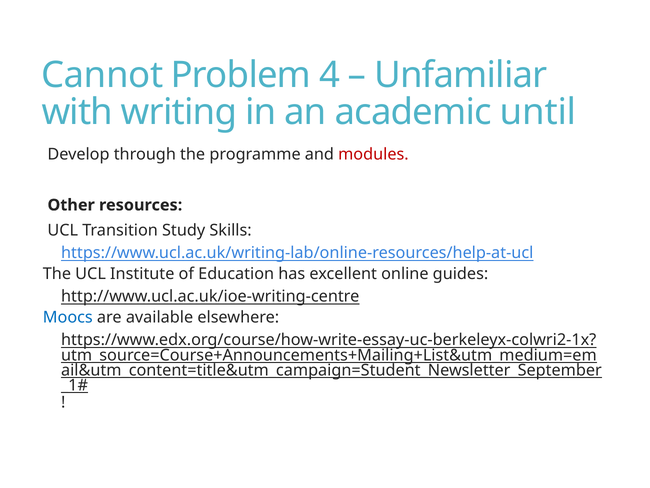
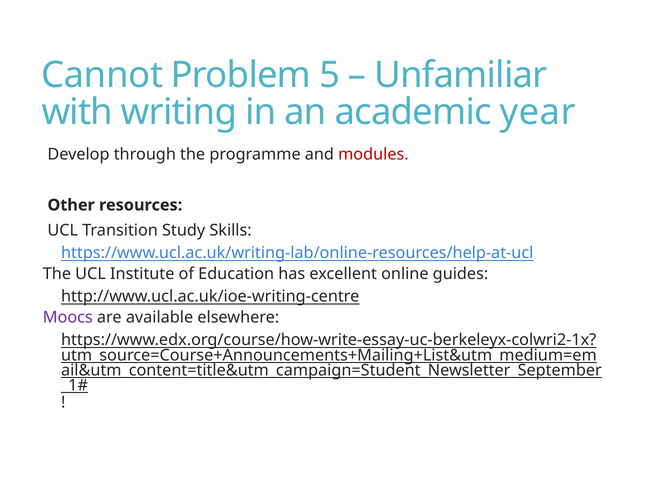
4: 4 -> 5
until: until -> year
Moocs colour: blue -> purple
